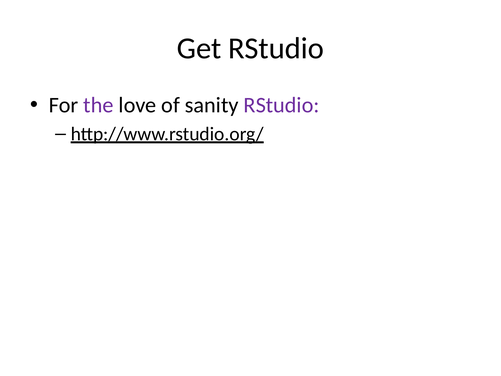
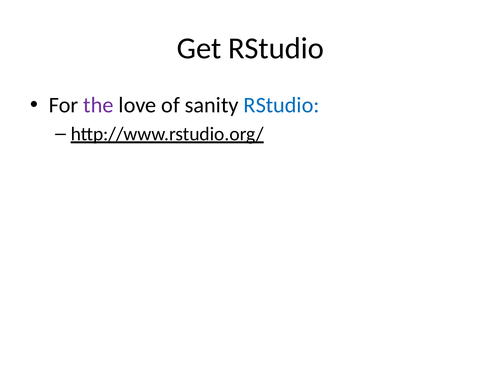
RStudio at (281, 105) colour: purple -> blue
